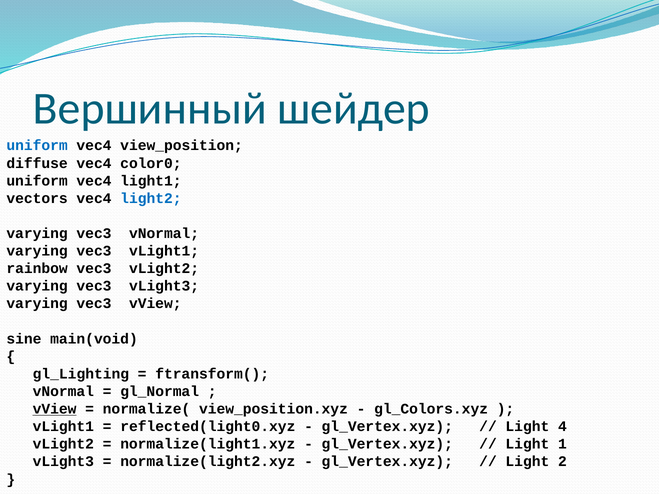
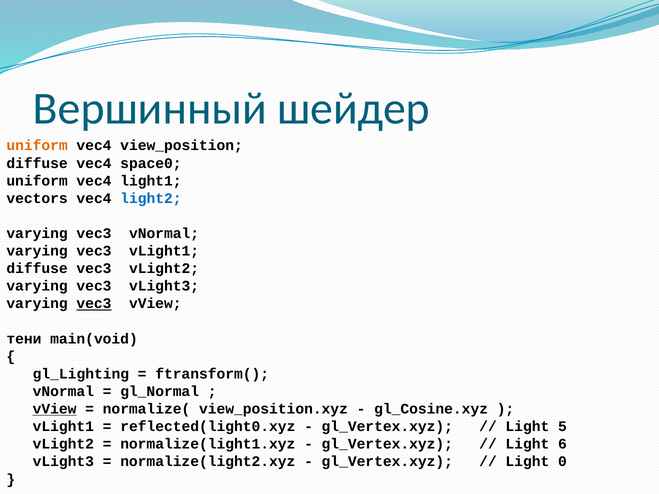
uniform at (37, 146) colour: blue -> orange
color0: color0 -> space0
rainbow at (37, 269): rainbow -> diffuse
vec3 at (94, 304) underline: none -> present
sine: sine -> тени
gl_Colors.xyz: gl_Colors.xyz -> gl_Cosine.xyz
4: 4 -> 5
1: 1 -> 6
2: 2 -> 0
